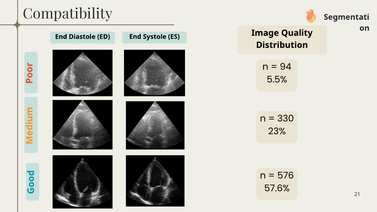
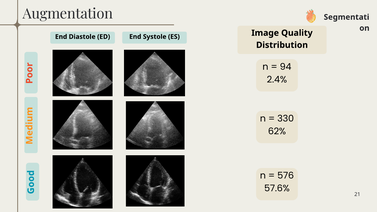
Compatibility: Compatibility -> Augmentation
5.5%: 5.5% -> 2.4%
23%: 23% -> 62%
